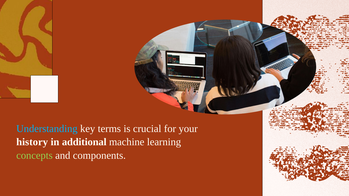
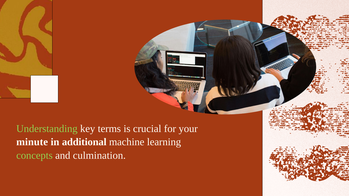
Understanding colour: light blue -> light green
history: history -> minute
components: components -> culmination
